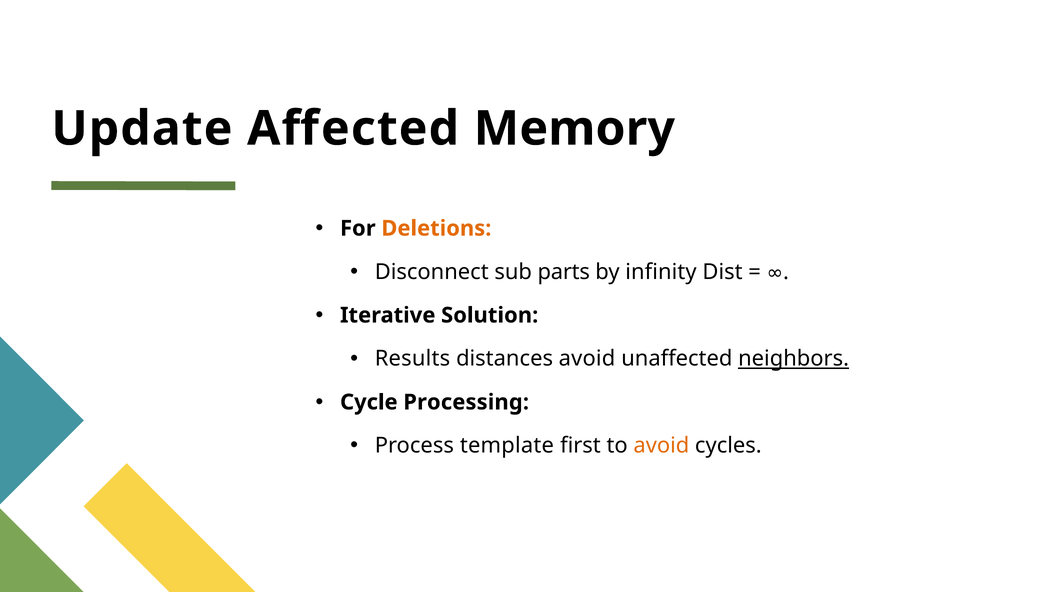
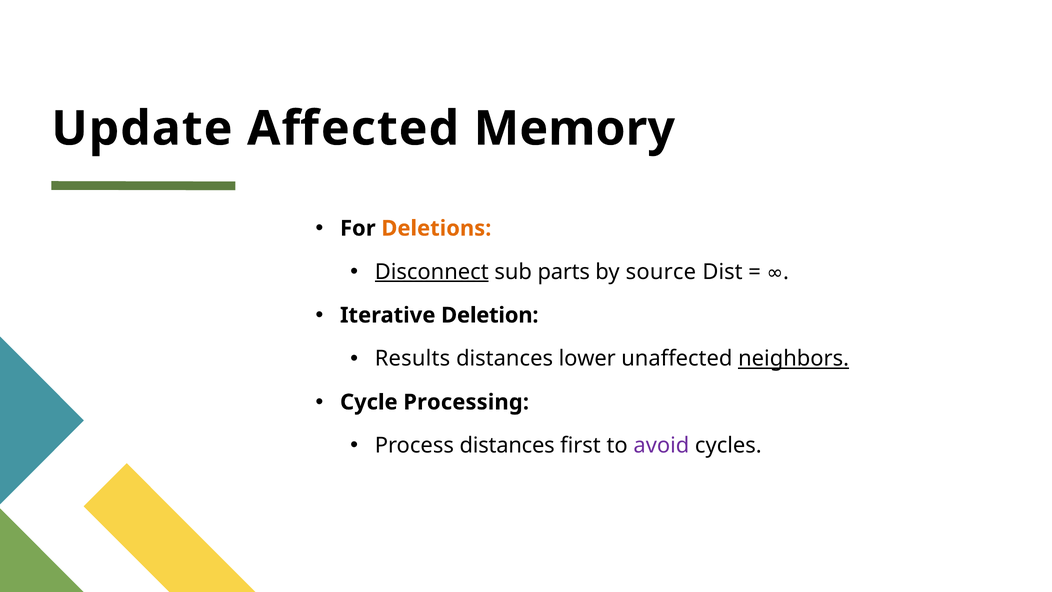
Disconnect underline: none -> present
infinity: infinity -> source
Solution: Solution -> Deletion
distances avoid: avoid -> lower
Process template: template -> distances
avoid at (661, 445) colour: orange -> purple
